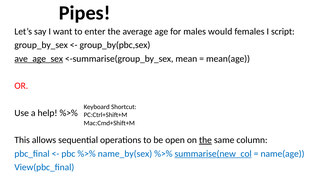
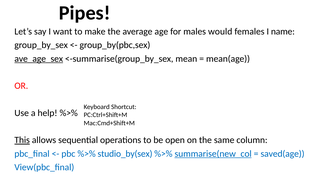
enter: enter -> make
script: script -> name
This underline: none -> present
the at (205, 140) underline: present -> none
name_by(sex: name_by(sex -> studio_by(sex
name(age: name(age -> saved(age
